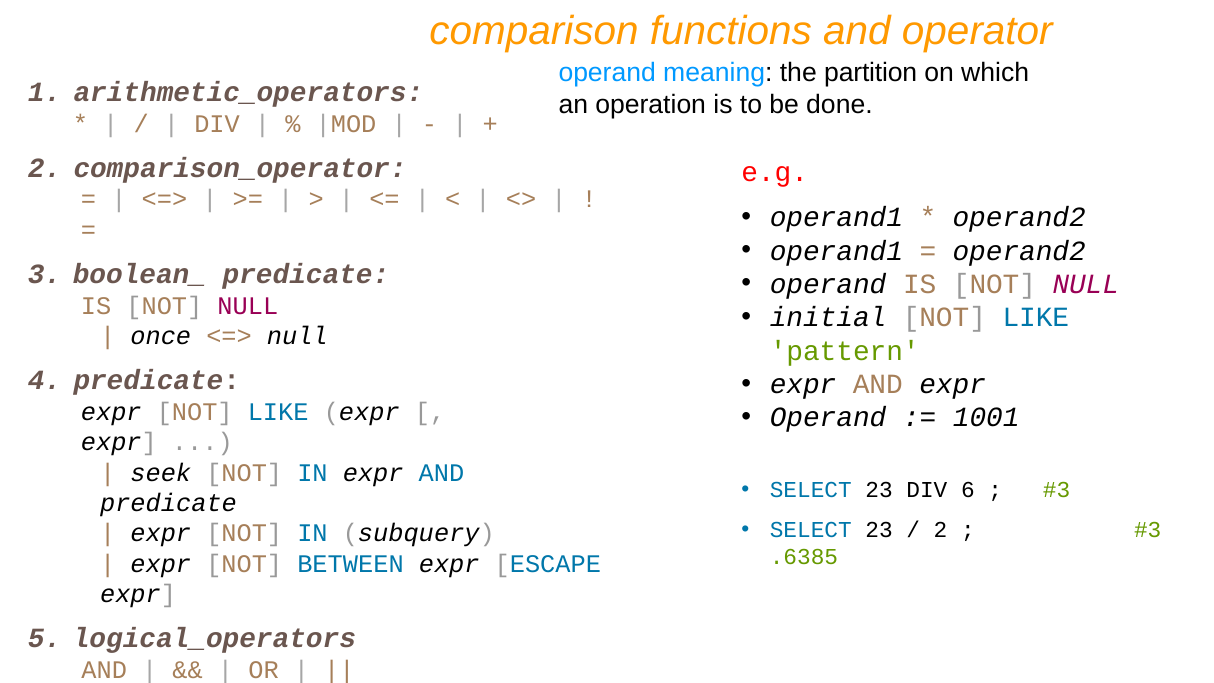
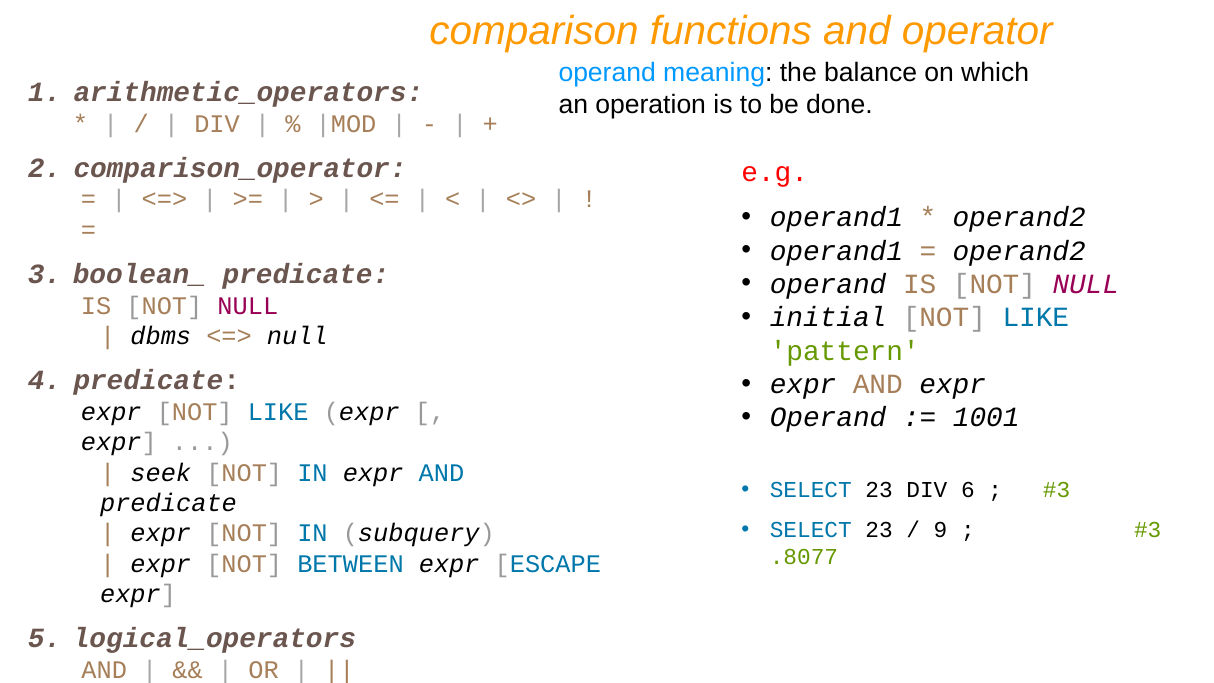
partition: partition -> balance
once: once -> dbms
2 at (941, 530): 2 -> 9
.6385: .6385 -> .8077
